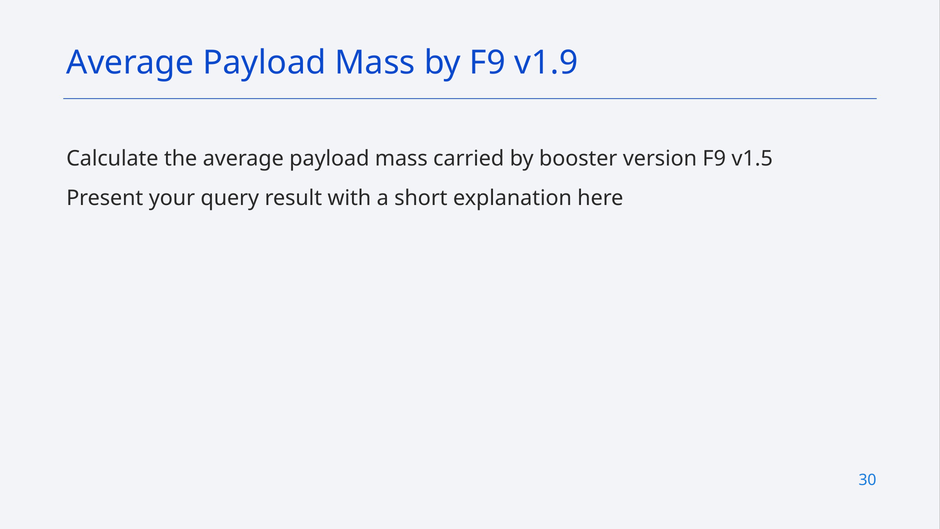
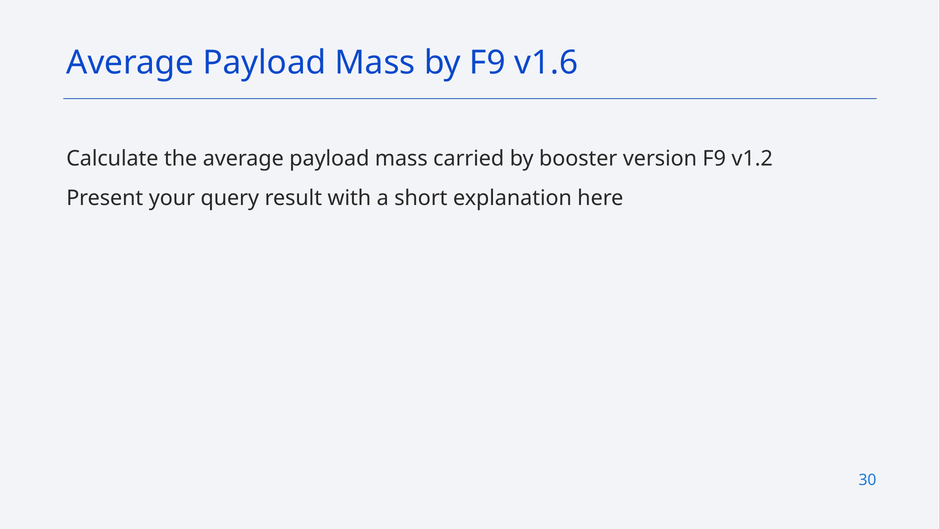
v1.9: v1.9 -> v1.6
v1.5: v1.5 -> v1.2
